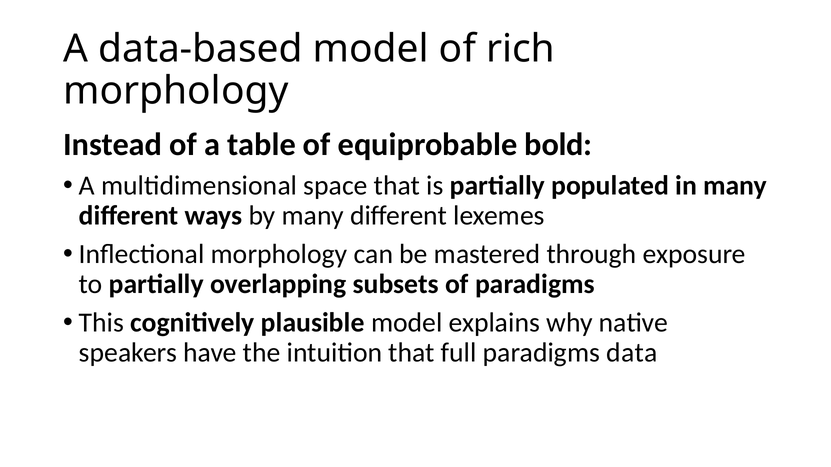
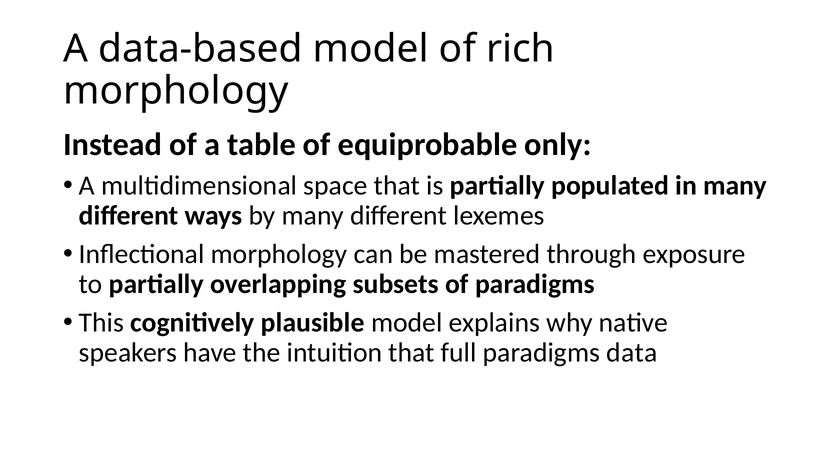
bold: bold -> only
